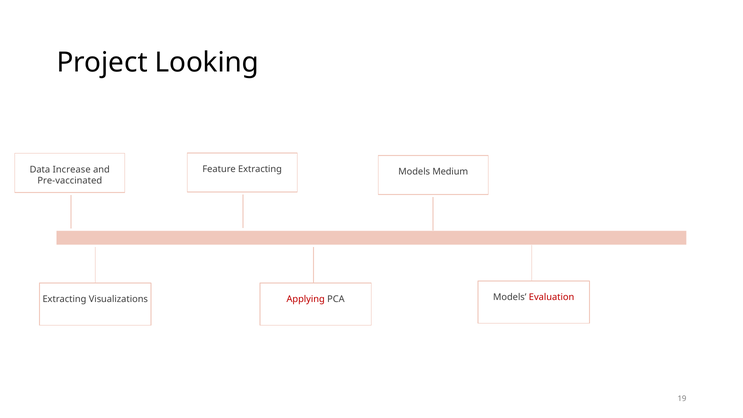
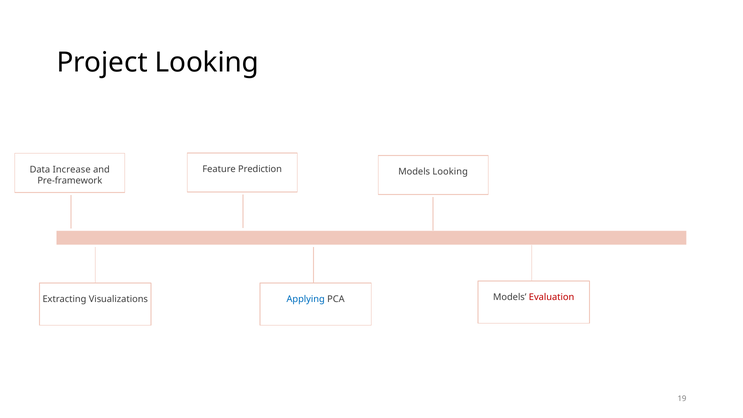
Feature Extracting: Extracting -> Prediction
Models Medium: Medium -> Looking
Pre-vaccinated: Pre-vaccinated -> Pre-framework
Applying colour: red -> blue
